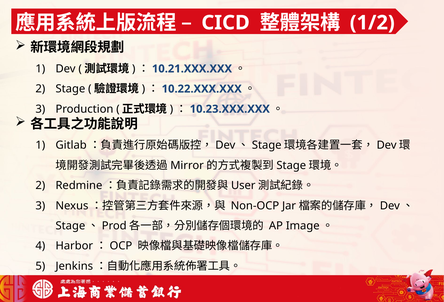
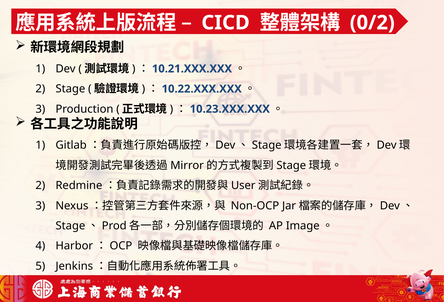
1/2: 1/2 -> 0/2
